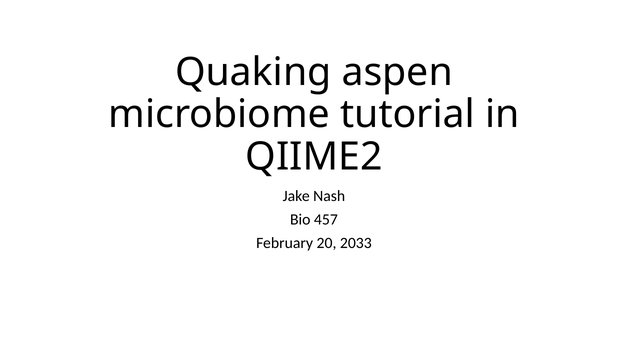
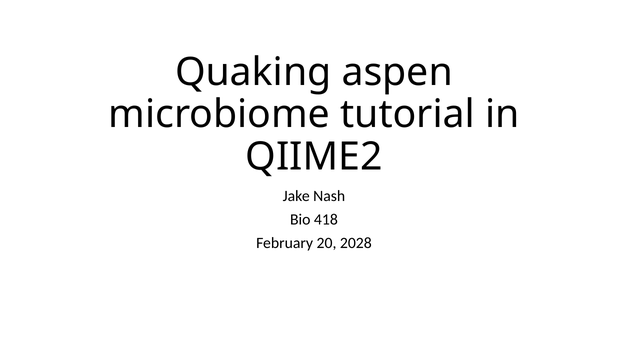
457: 457 -> 418
2033: 2033 -> 2028
